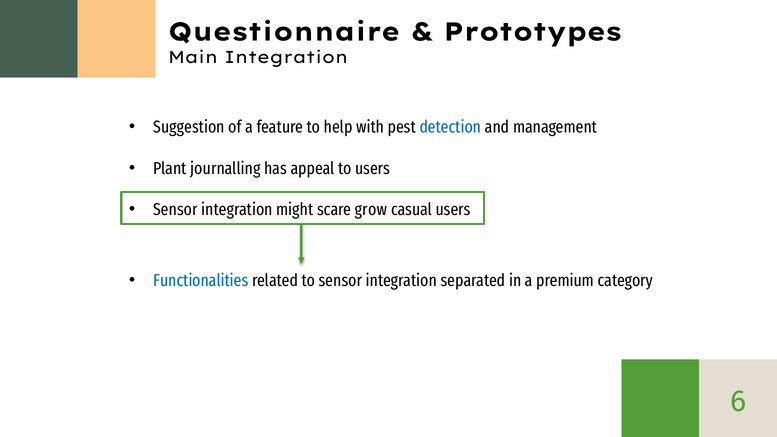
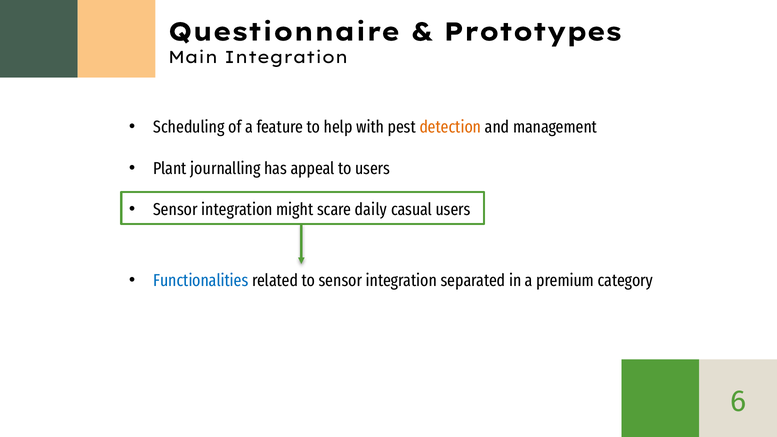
Suggestion: Suggestion -> Scheduling
detection colour: blue -> orange
grow: grow -> daily
